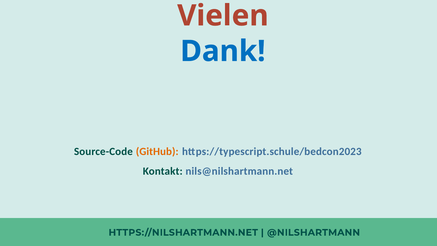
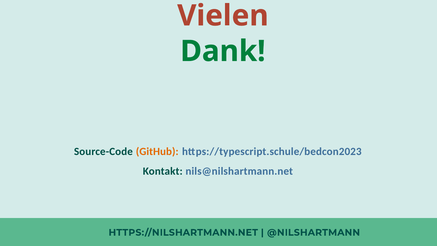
Dank colour: blue -> green
